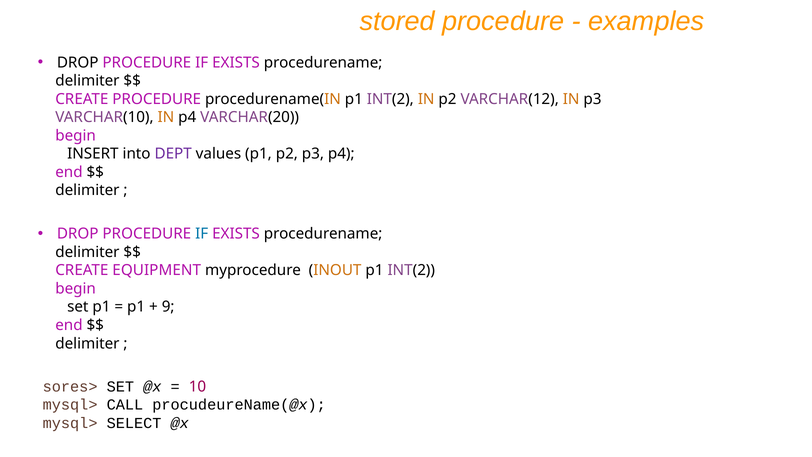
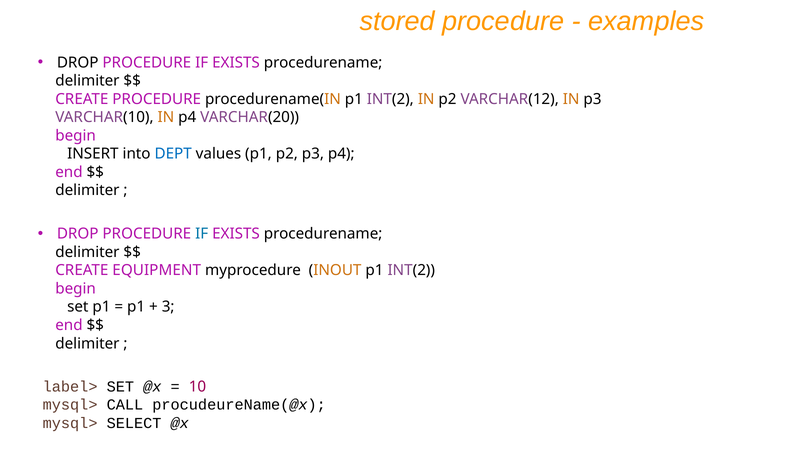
DEPT colour: purple -> blue
9: 9 -> 3
sores>: sores> -> label>
